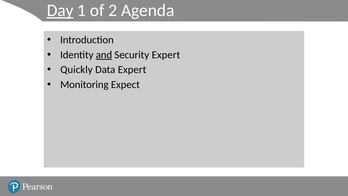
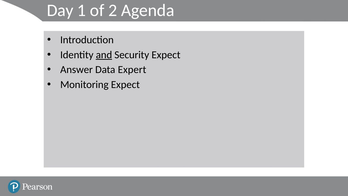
Day underline: present -> none
Security Expert: Expert -> Expect
Quickly: Quickly -> Answer
